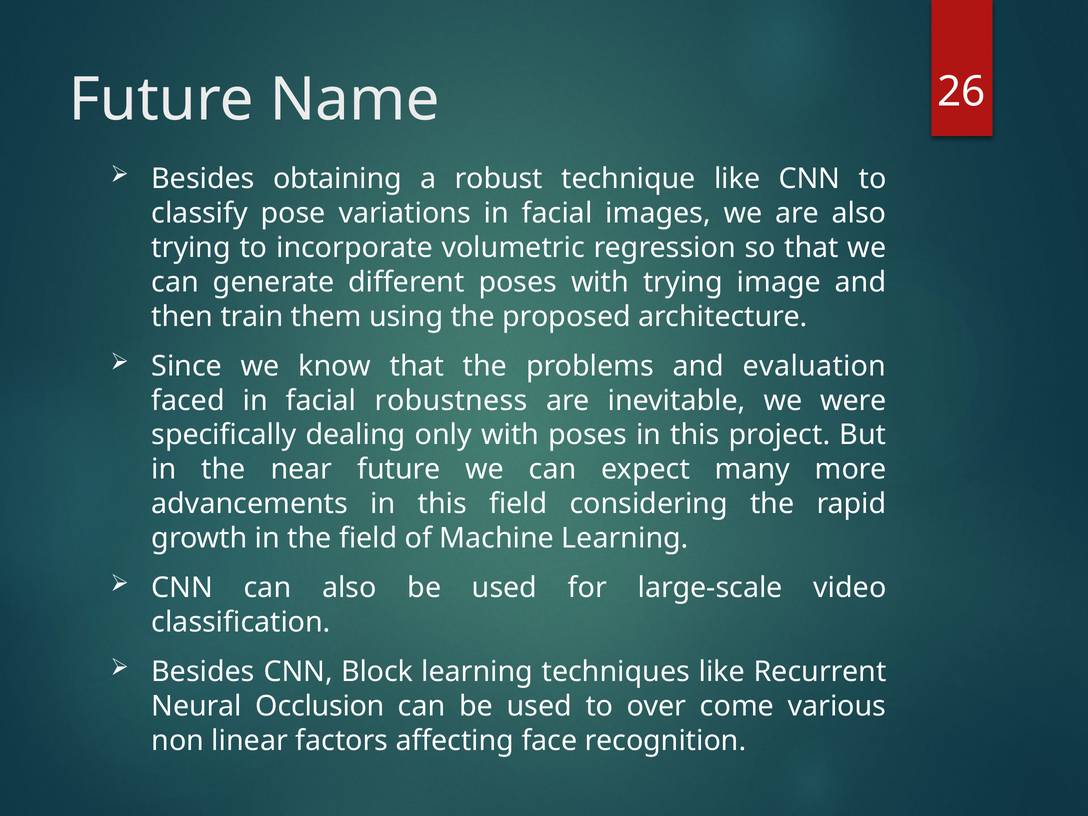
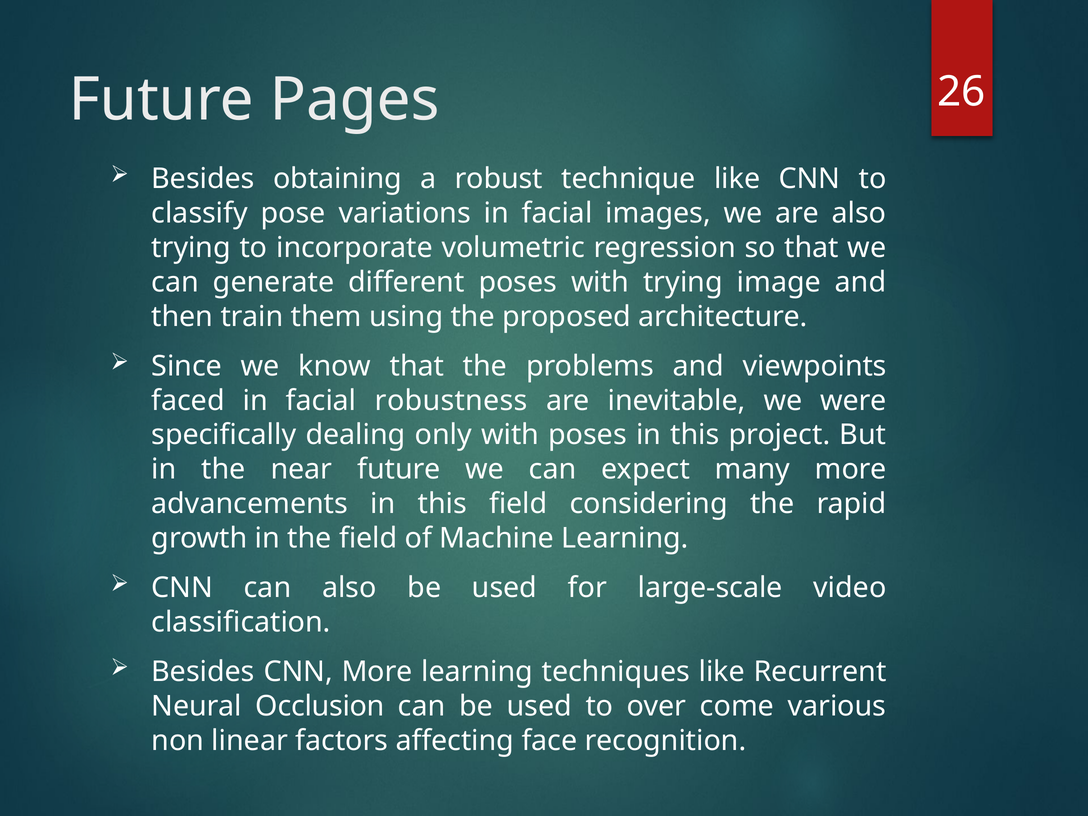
Name: Name -> Pages
evaluation: evaluation -> viewpoints
CNN Block: Block -> More
